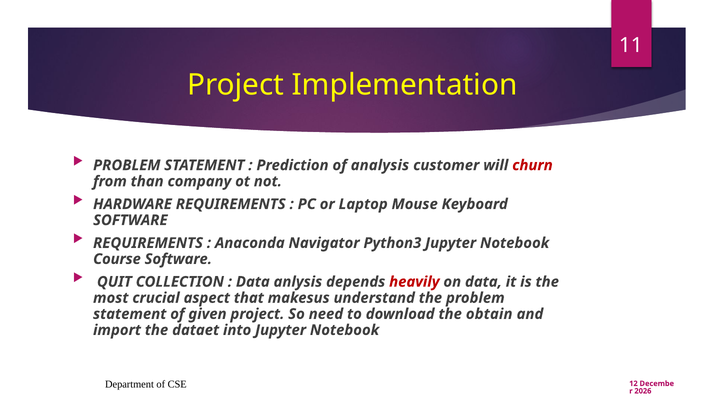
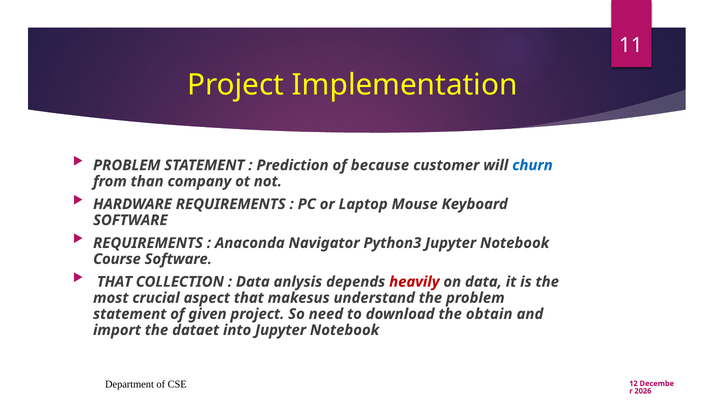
analysis: analysis -> because
churn colour: red -> blue
QUIT at (114, 282): QUIT -> THAT
